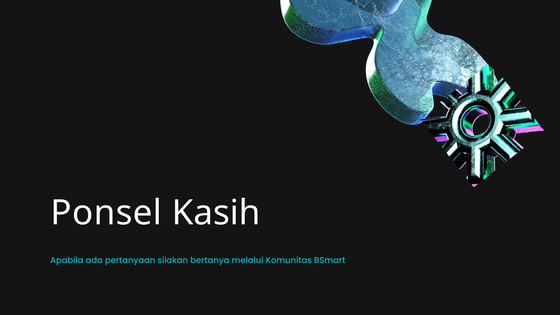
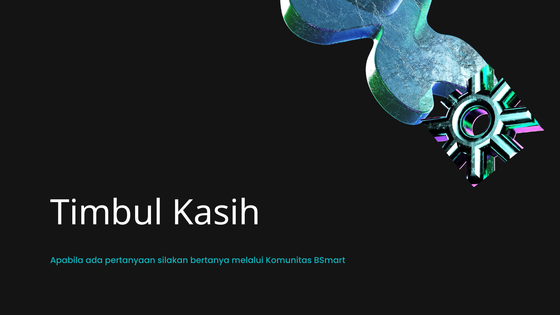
Ponsel: Ponsel -> Timbul
